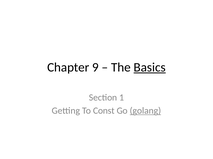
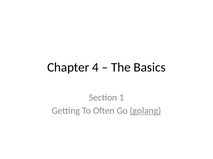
9: 9 -> 4
Basics underline: present -> none
Const: Const -> Often
